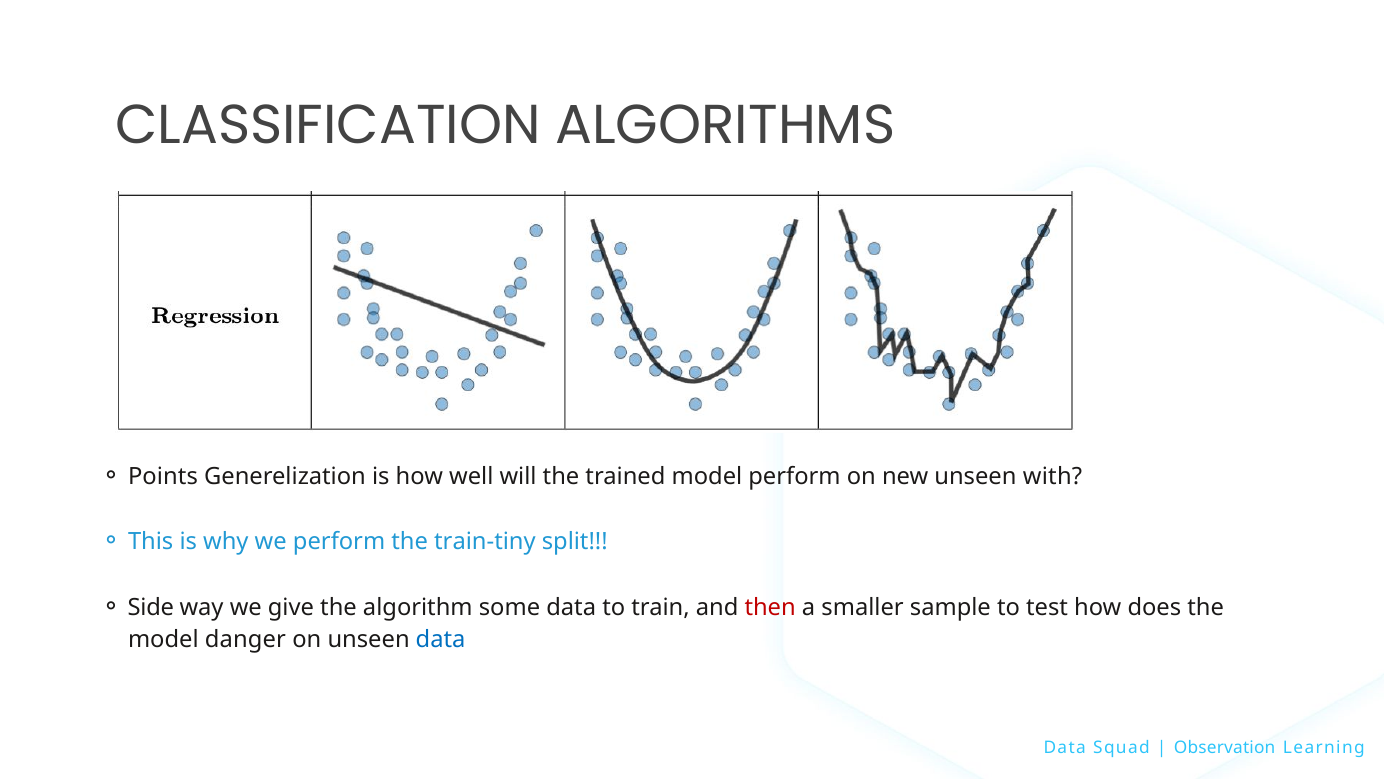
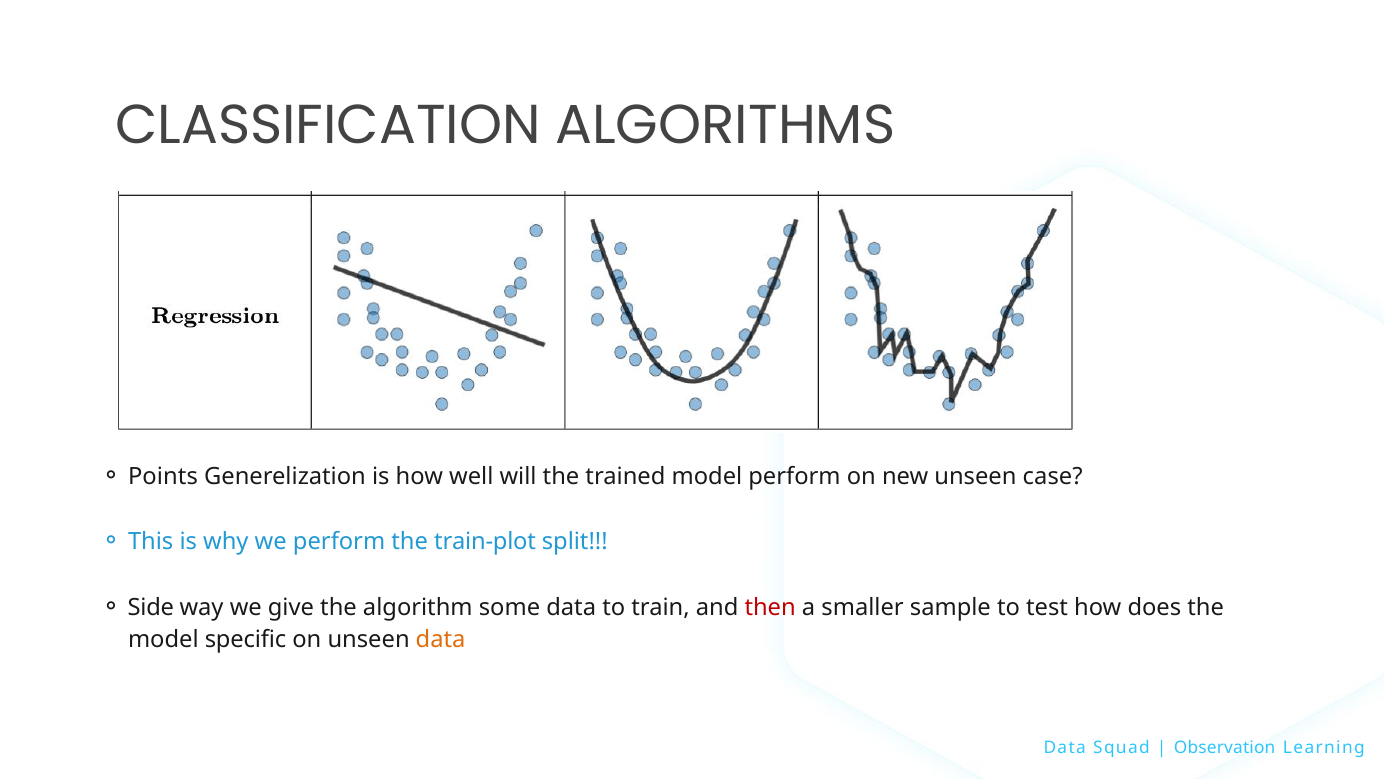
with: with -> case
train-tiny: train-tiny -> train-plot
danger: danger -> specific
data at (441, 640) colour: blue -> orange
